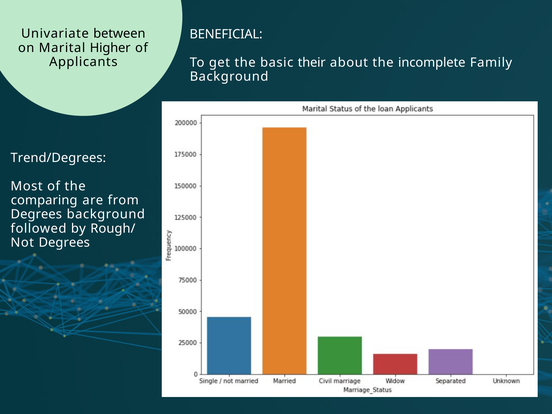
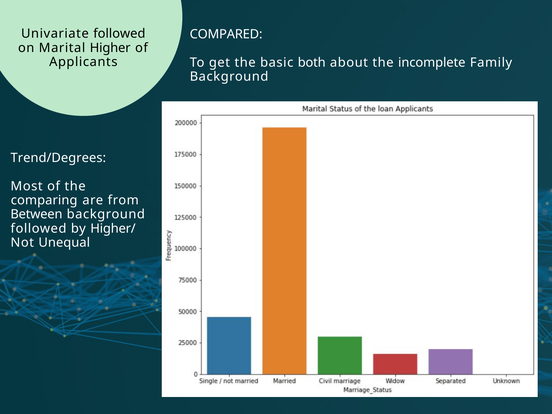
Univariate between: between -> followed
BENEFICIAL: BENEFICIAL -> COMPARED
their: their -> both
Degrees at (36, 214): Degrees -> Between
Rough/: Rough/ -> Higher/
Not Degrees: Degrees -> Unequal
